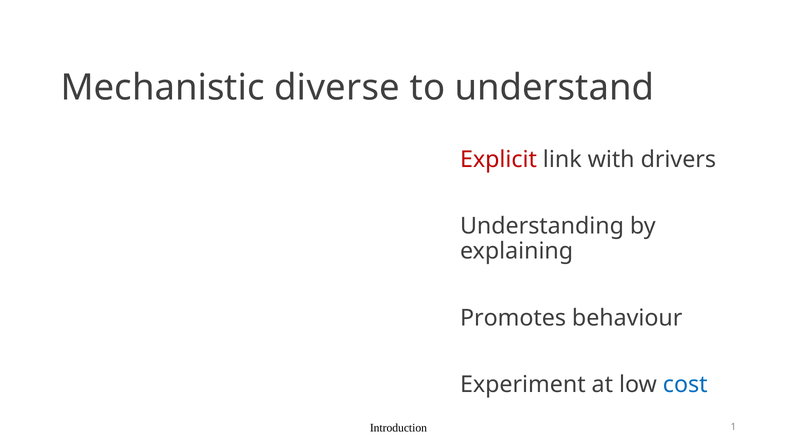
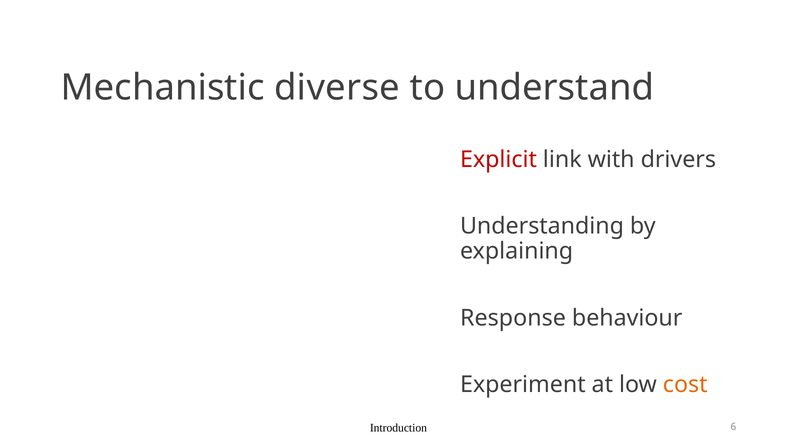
Promotes: Promotes -> Response
cost colour: blue -> orange
1: 1 -> 6
